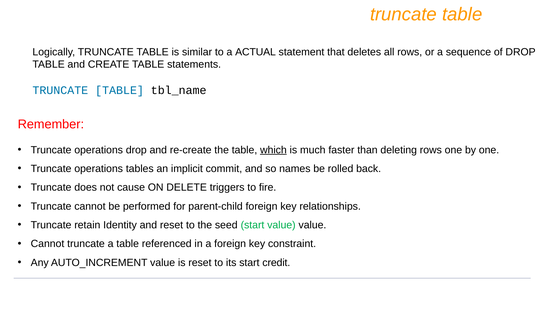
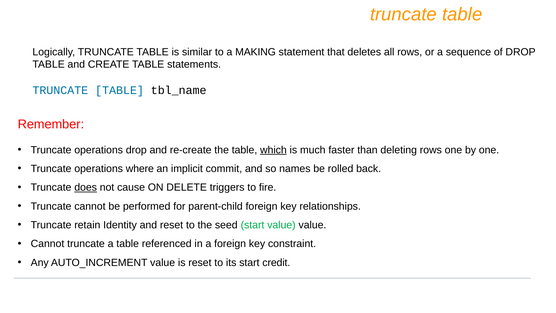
ACTUAL: ACTUAL -> MAKING
tables: tables -> where
does underline: none -> present
